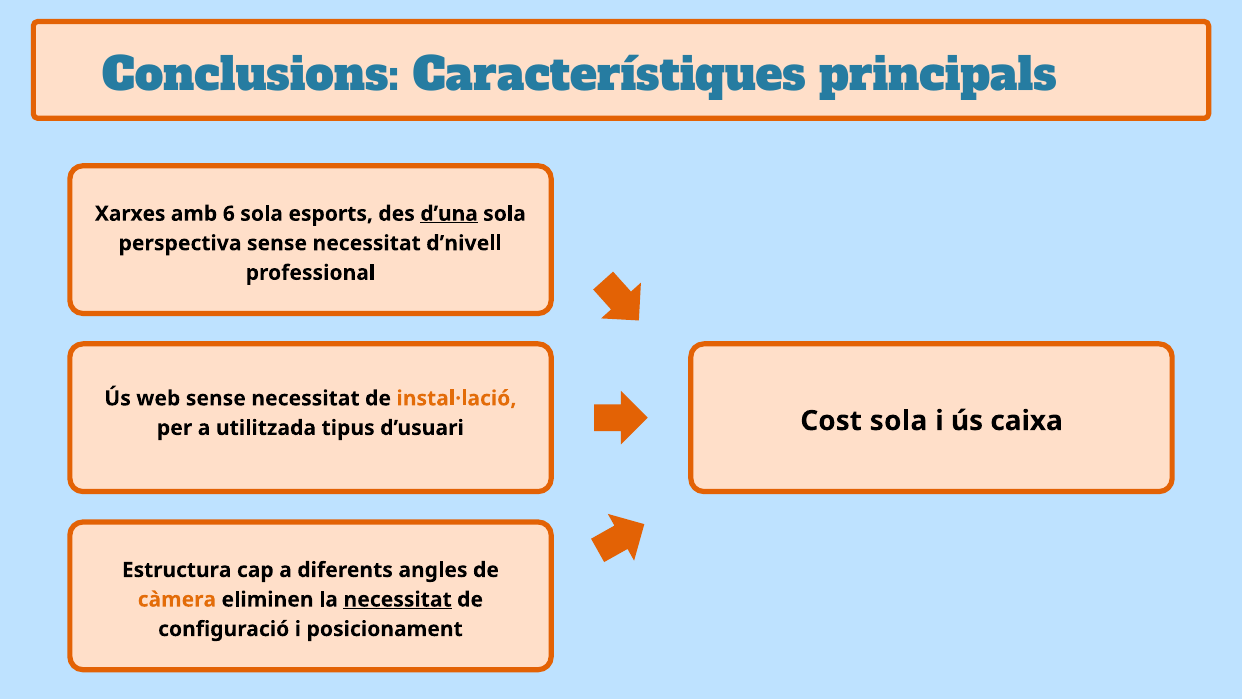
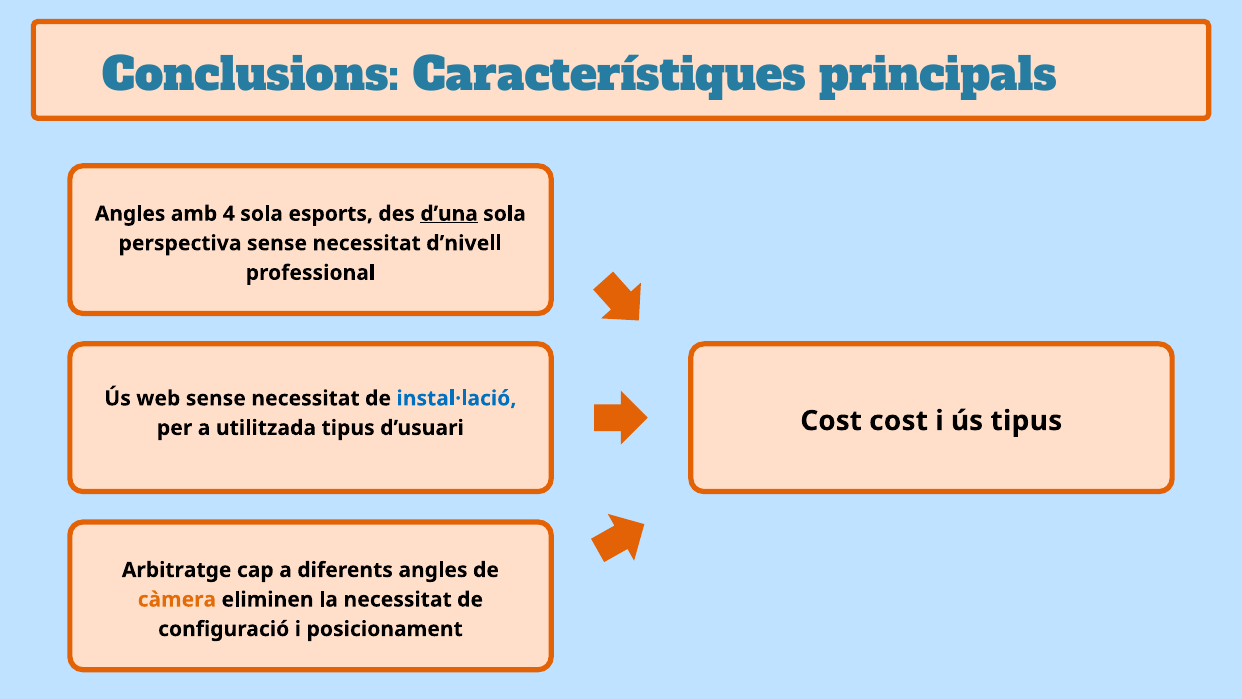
Xarxes at (130, 214): Xarxes -> Angles
6: 6 -> 4
instal·lació colour: orange -> blue
Cost sola: sola -> cost
ús caixa: caixa -> tipus
Estructura: Estructura -> Arbitratge
necessitat at (398, 599) underline: present -> none
